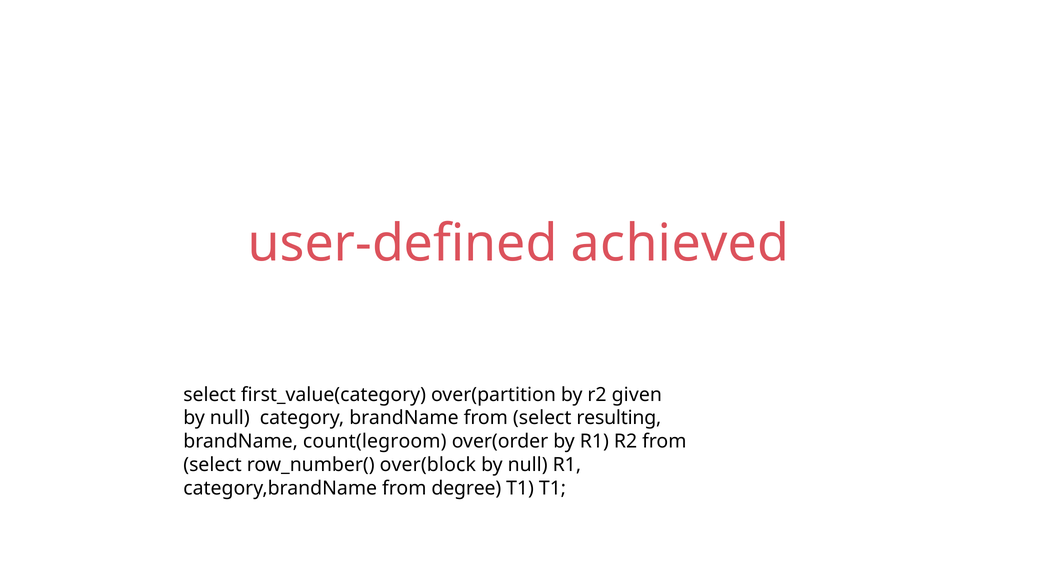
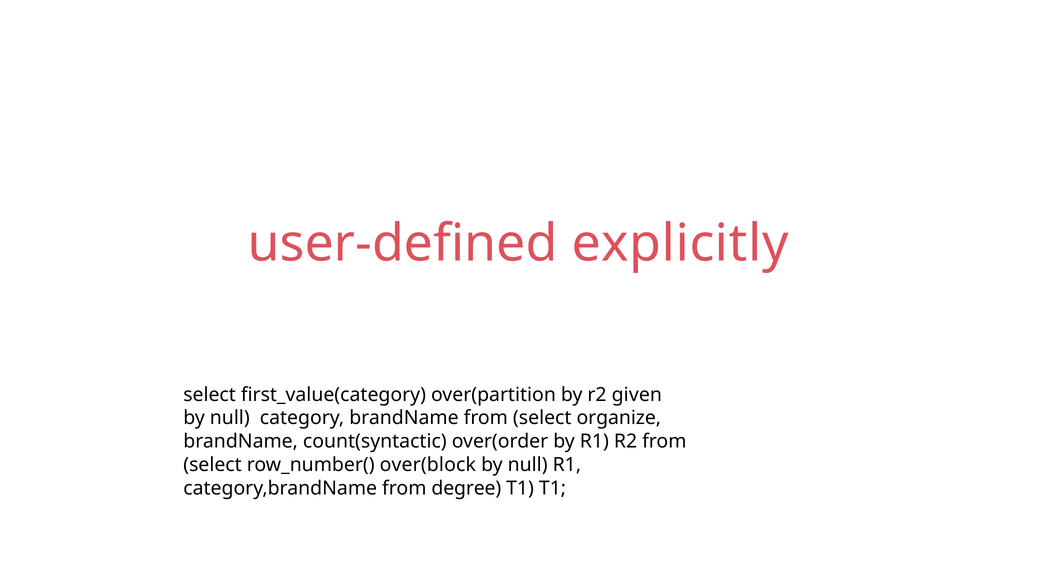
achieved: achieved -> explicitly
resulting: resulting -> organize
count(legroom: count(legroom -> count(syntactic
